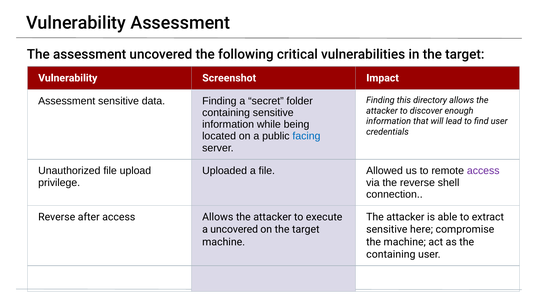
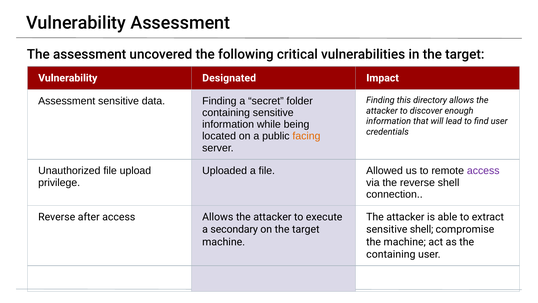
Screenshot: Screenshot -> Designated
facing colour: blue -> orange
a uncovered: uncovered -> secondary
sensitive here: here -> shell
